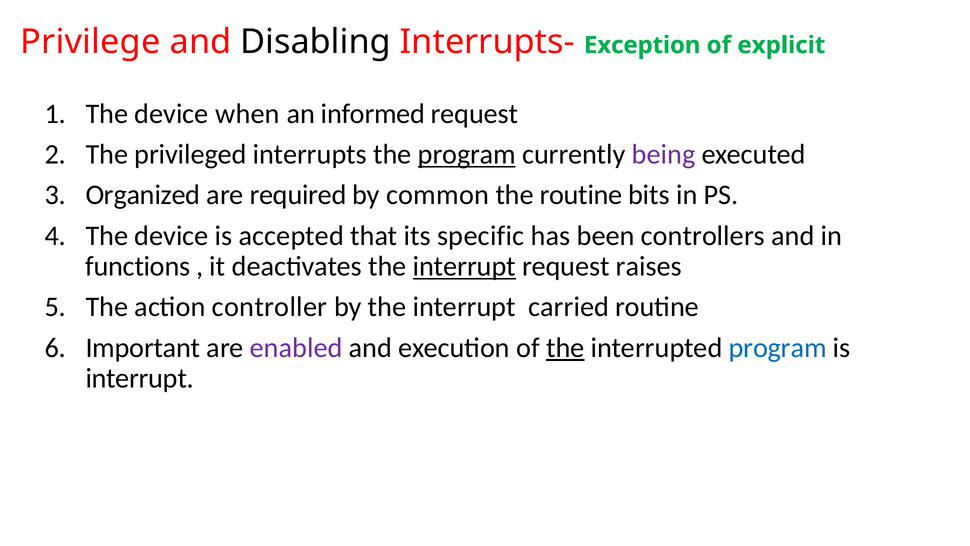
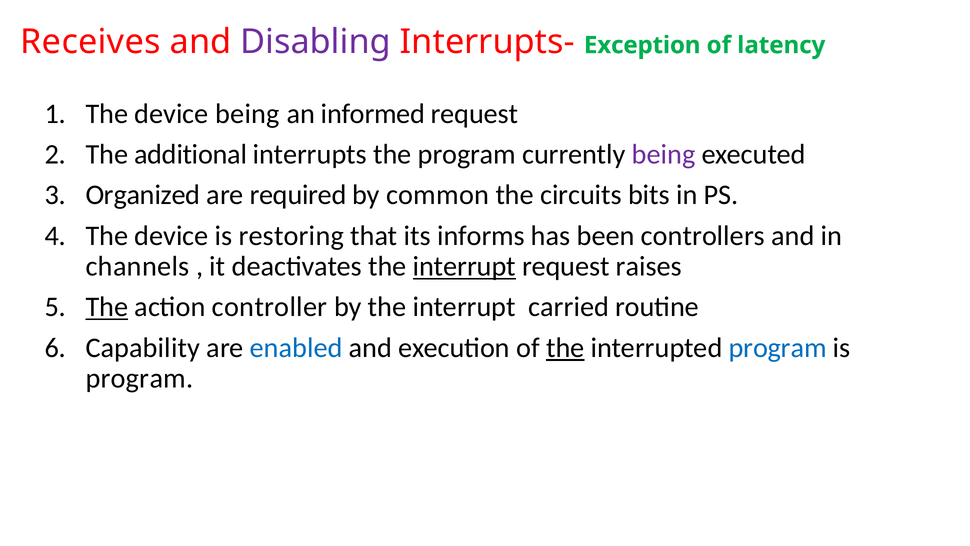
Privilege: Privilege -> Receives
Disabling colour: black -> purple
explicit: explicit -> latency
device when: when -> being
privileged: privileged -> additional
program at (467, 154) underline: present -> none
the routine: routine -> circuits
accepted: accepted -> restoring
specific: specific -> informs
functions: functions -> channels
The at (107, 307) underline: none -> present
Important: Important -> Capability
enabled colour: purple -> blue
interrupt at (140, 378): interrupt -> program
